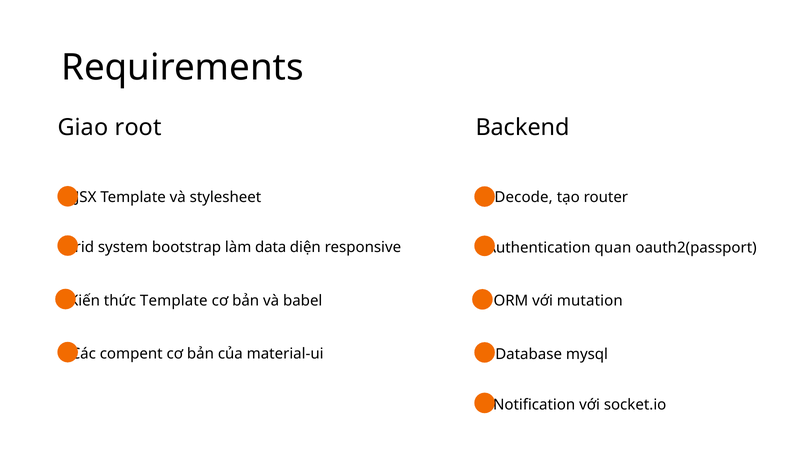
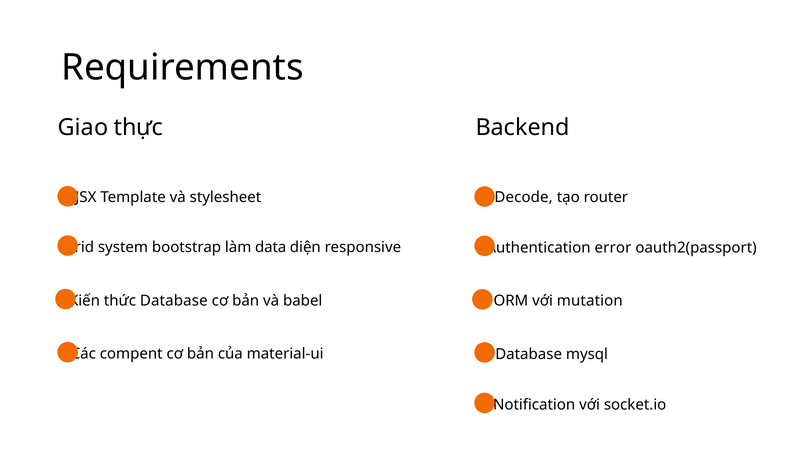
root: root -> thực
quan: quan -> error
thức Template: Template -> Database
